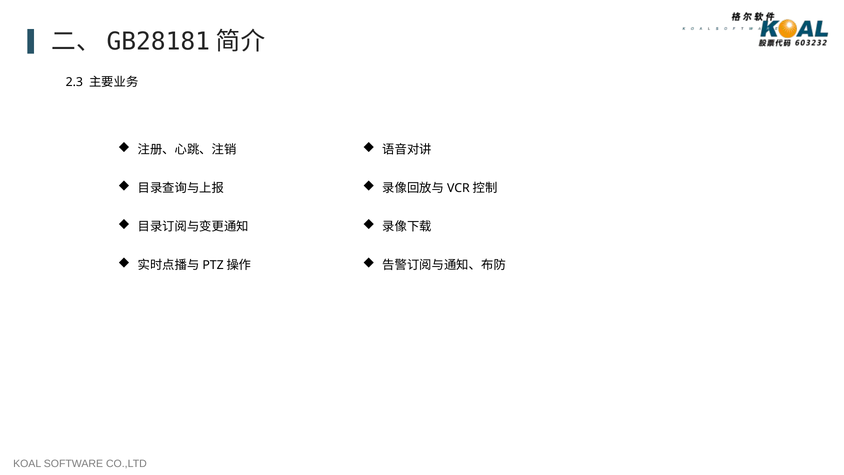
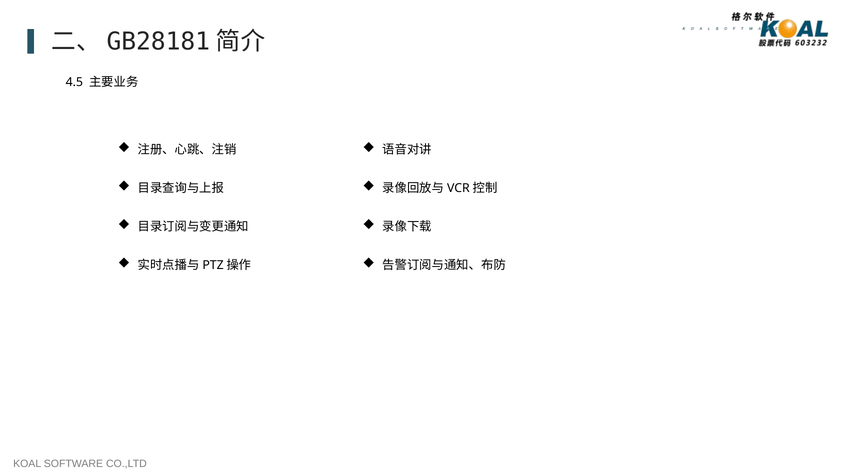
2.3: 2.3 -> 4.5
